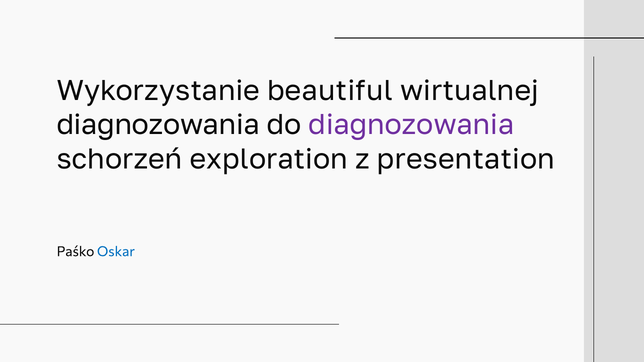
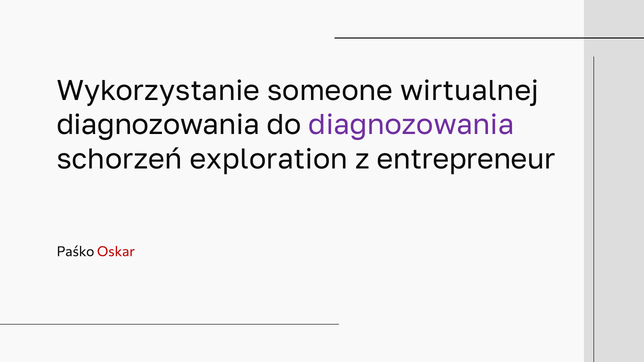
beautiful: beautiful -> someone
presentation: presentation -> entrepreneur
Oskar colour: blue -> red
